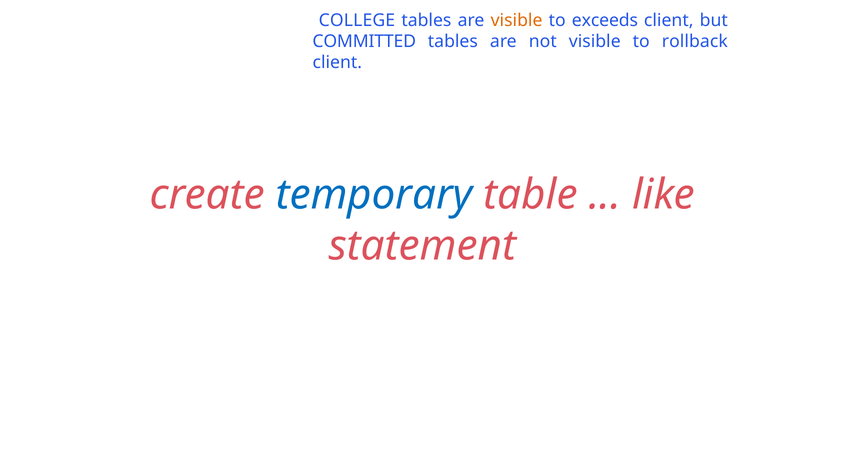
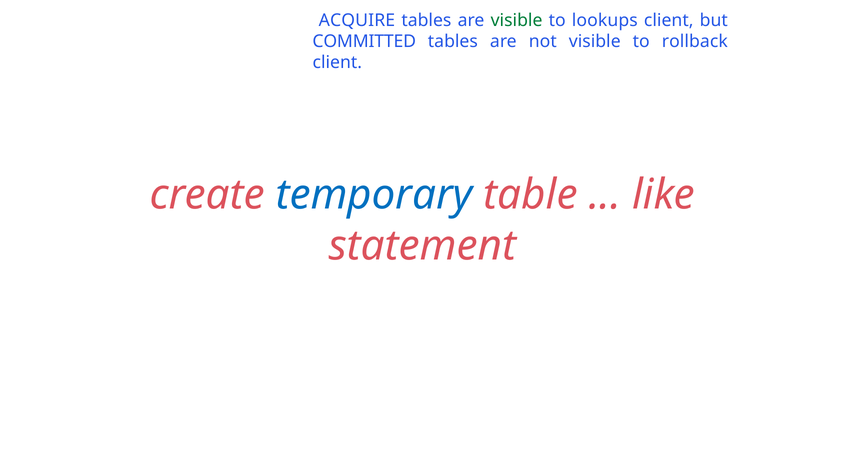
COLLEGE: COLLEGE -> ACQUIRE
visible at (517, 20) colour: orange -> green
exceeds: exceeds -> lookups
